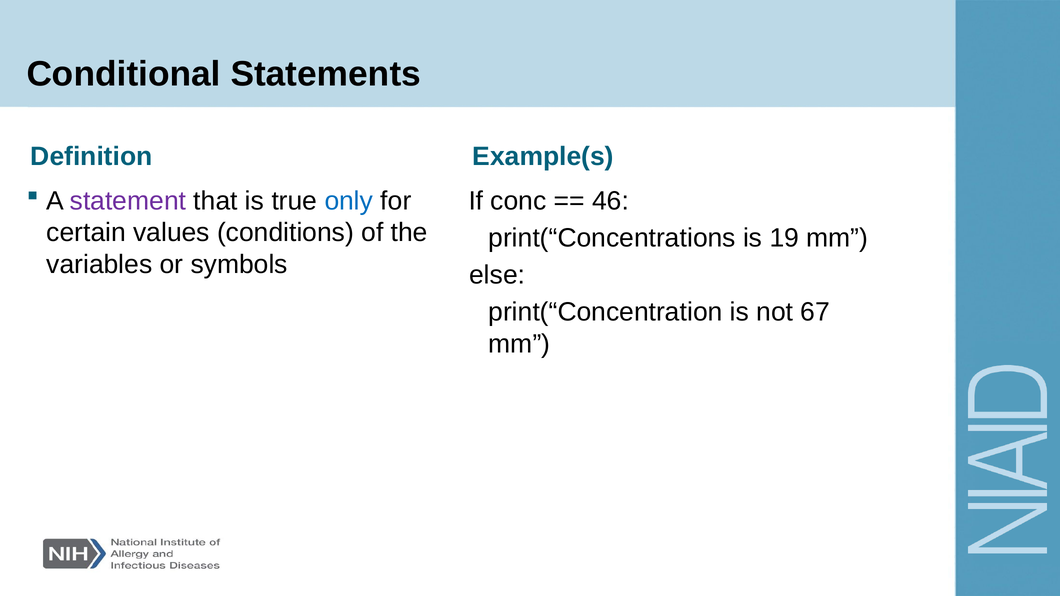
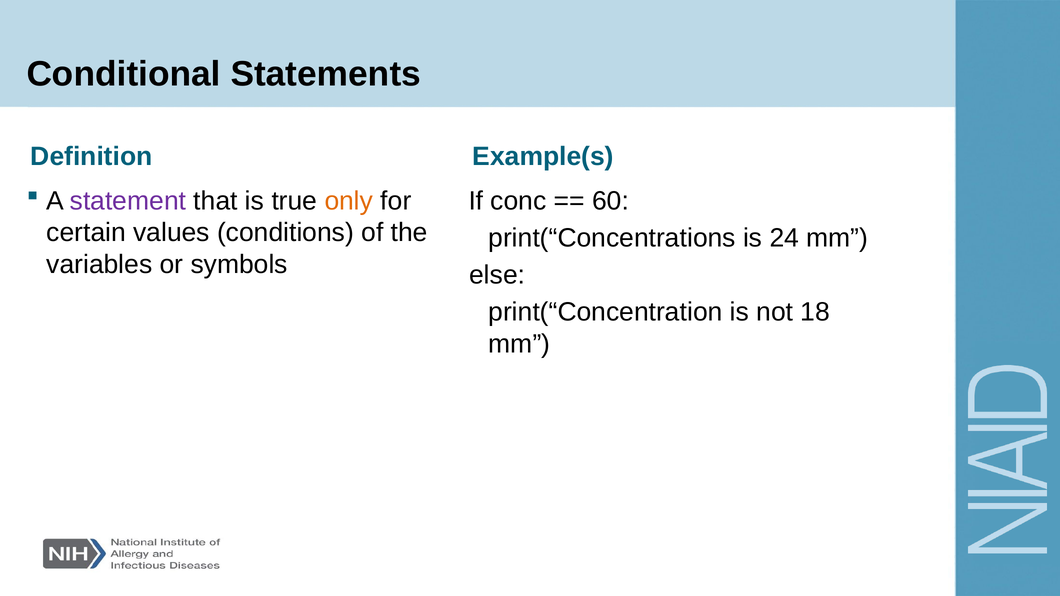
only colour: blue -> orange
46: 46 -> 60
19: 19 -> 24
67: 67 -> 18
